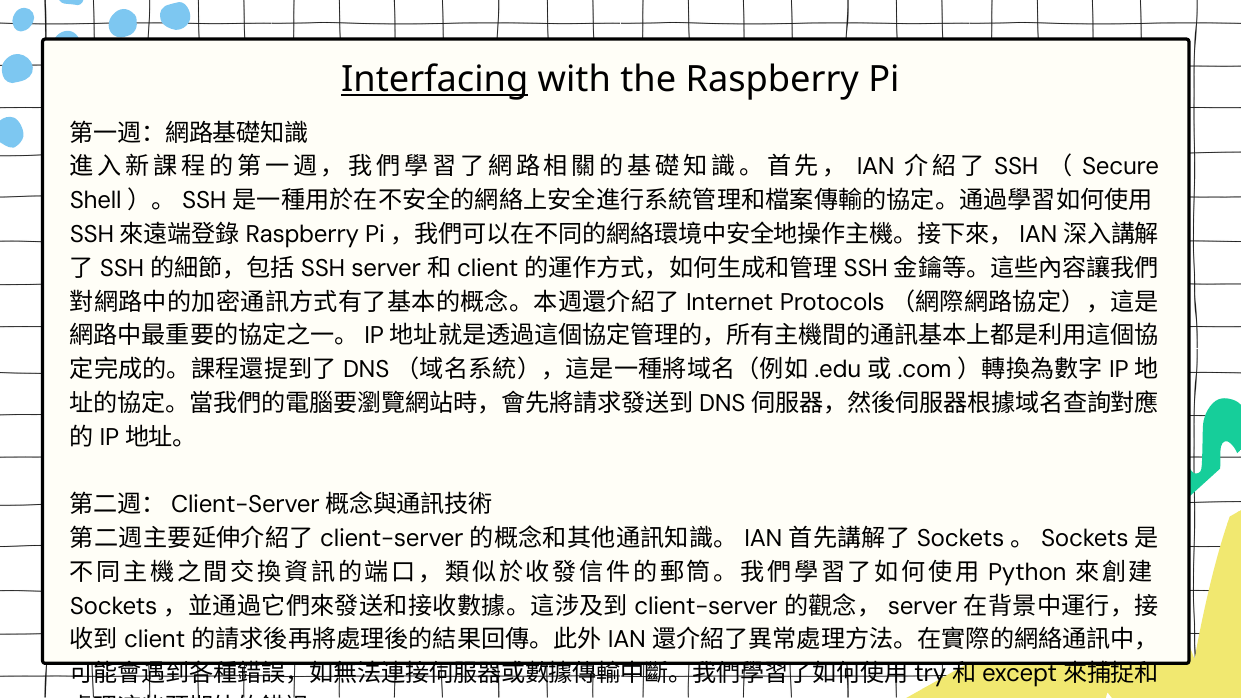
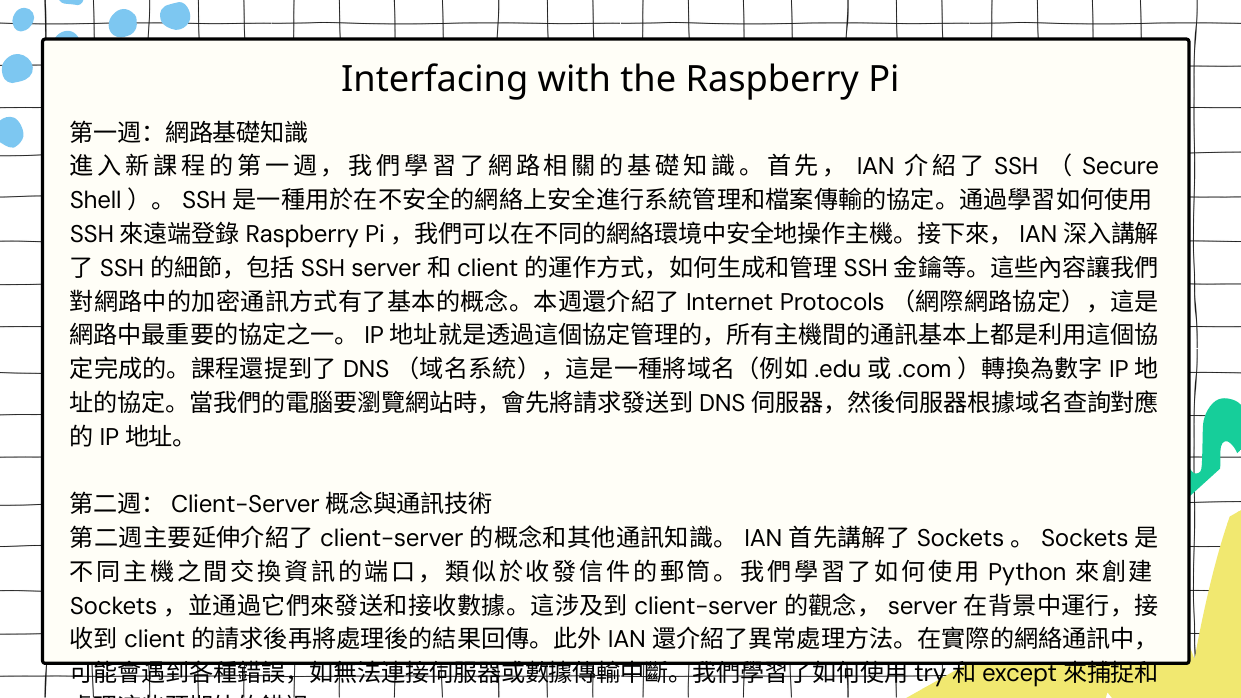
Interfacing underline: present -> none
